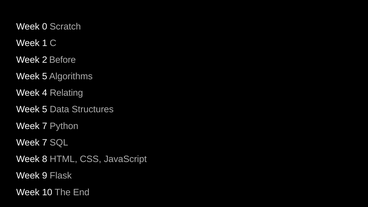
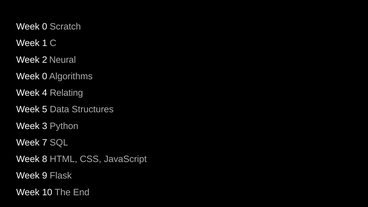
Before: Before -> Neural
5 at (45, 76): 5 -> 0
7 at (45, 126): 7 -> 3
